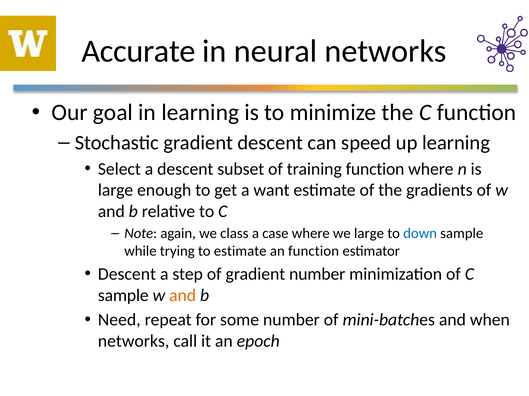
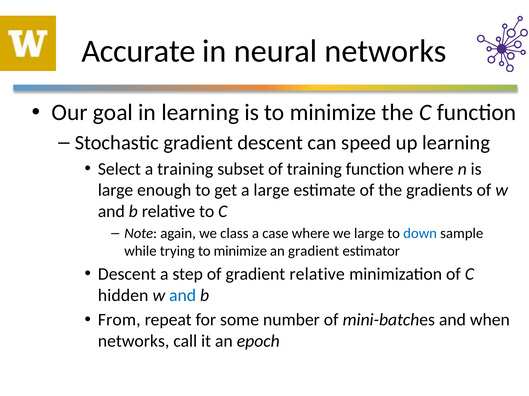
a descent: descent -> training
a want: want -> large
trying to estimate: estimate -> minimize
an function: function -> gradient
gradient number: number -> relative
sample at (123, 296): sample -> hidden
and at (183, 296) colour: orange -> blue
Need: Need -> From
